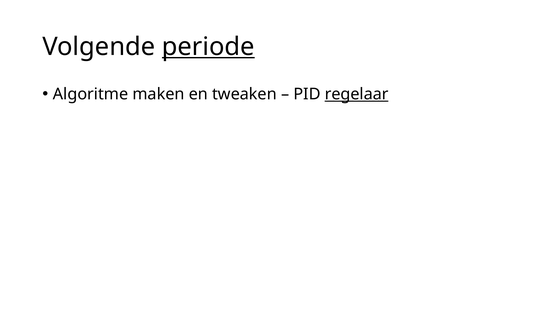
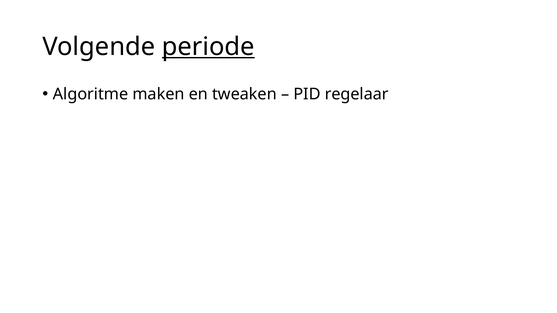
regelaar underline: present -> none
